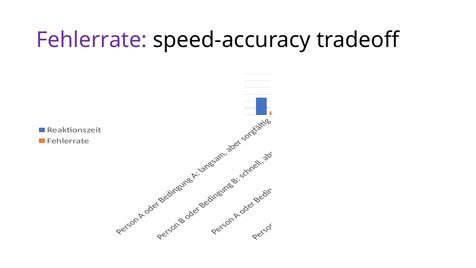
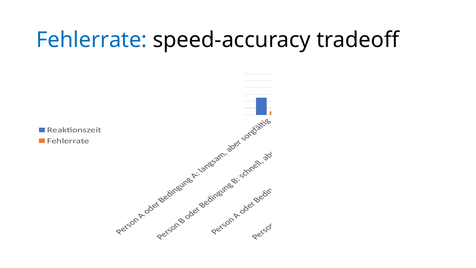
Fehlerrate at (92, 40) colour: purple -> blue
